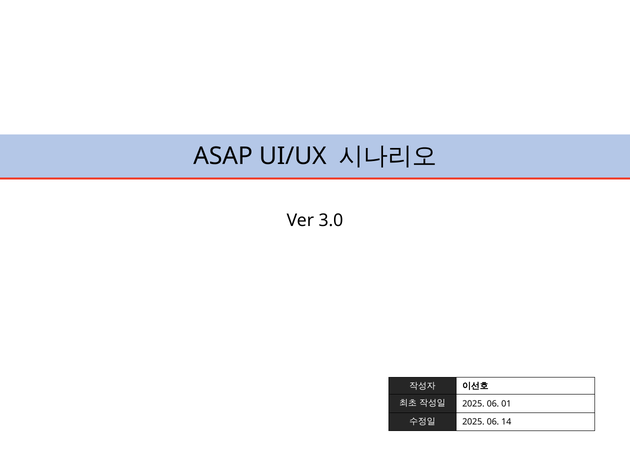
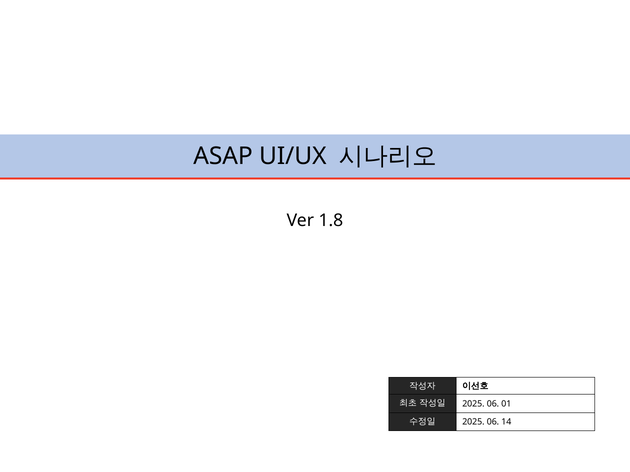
3.0: 3.0 -> 1.8
